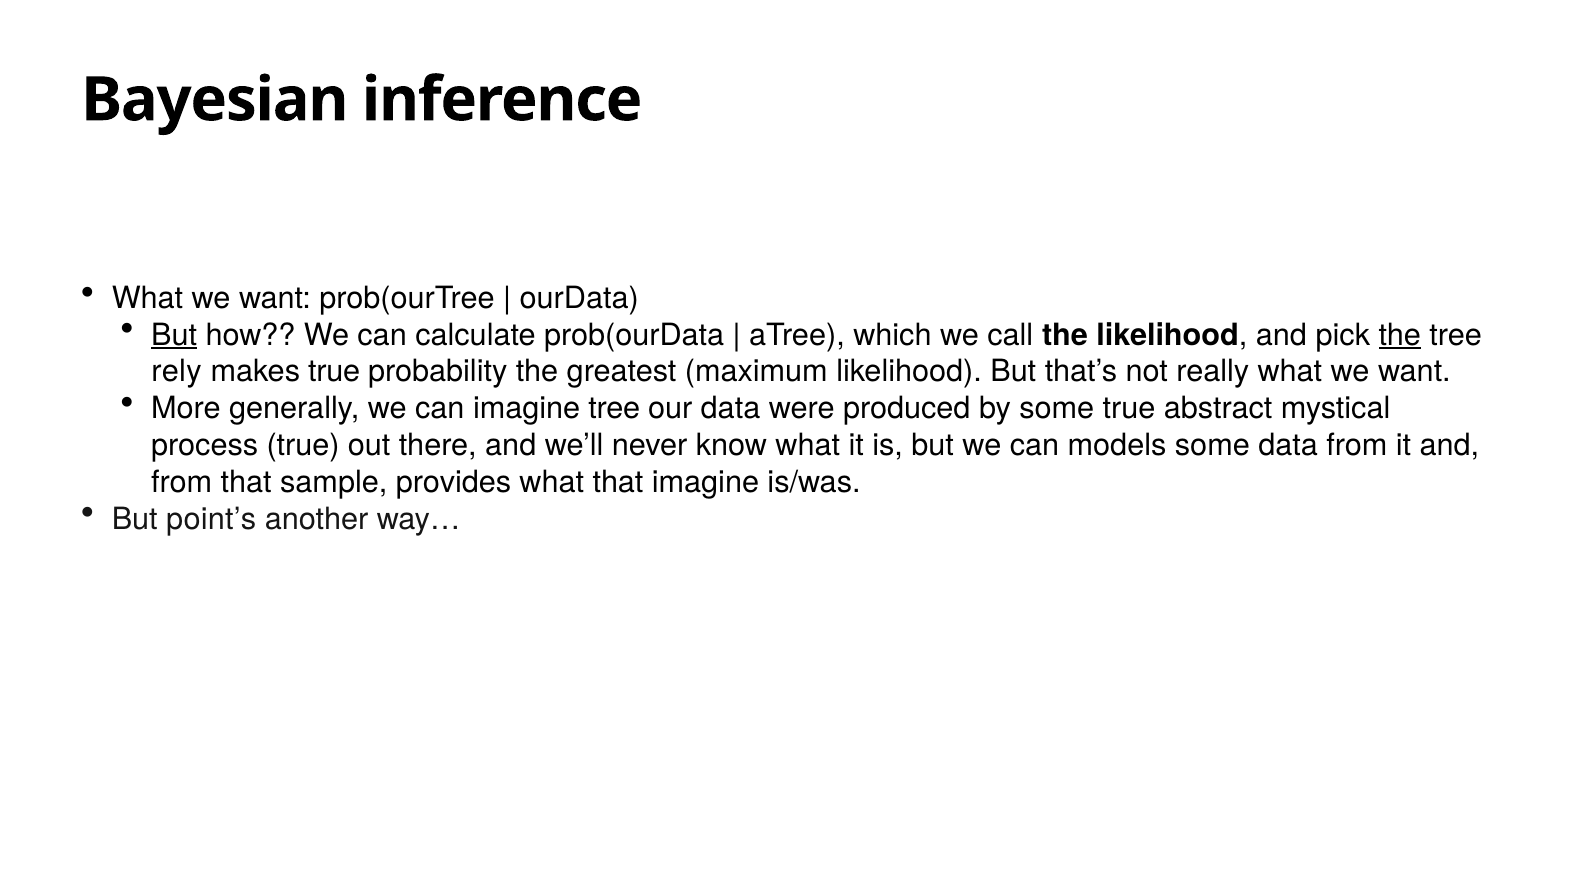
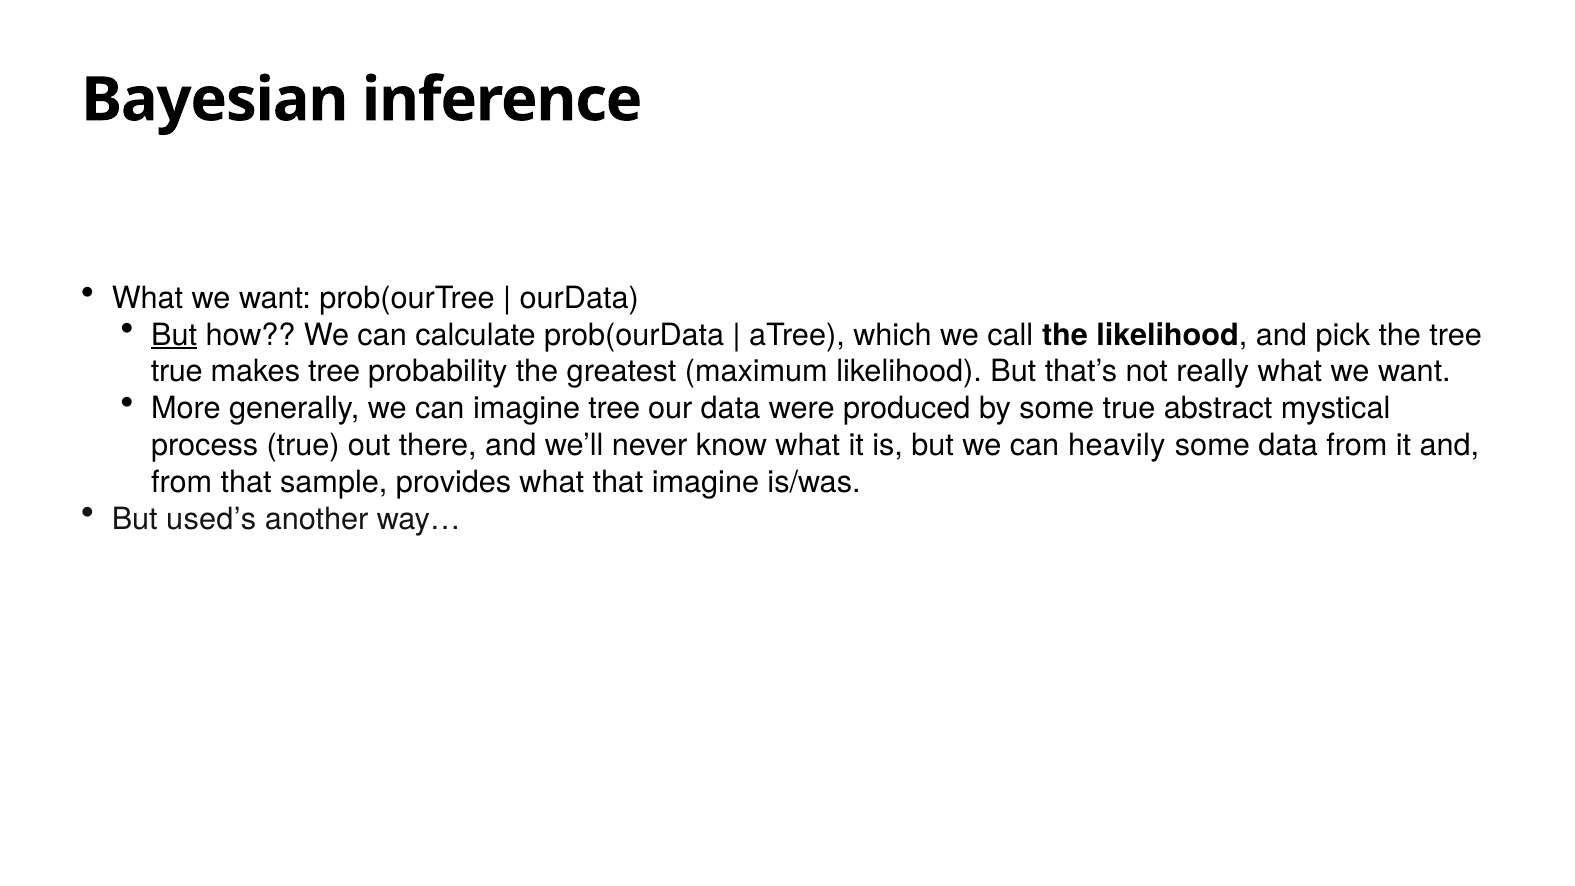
the at (1400, 335) underline: present -> none
rely at (176, 372): rely -> true
makes true: true -> tree
models: models -> heavily
point’s: point’s -> used’s
